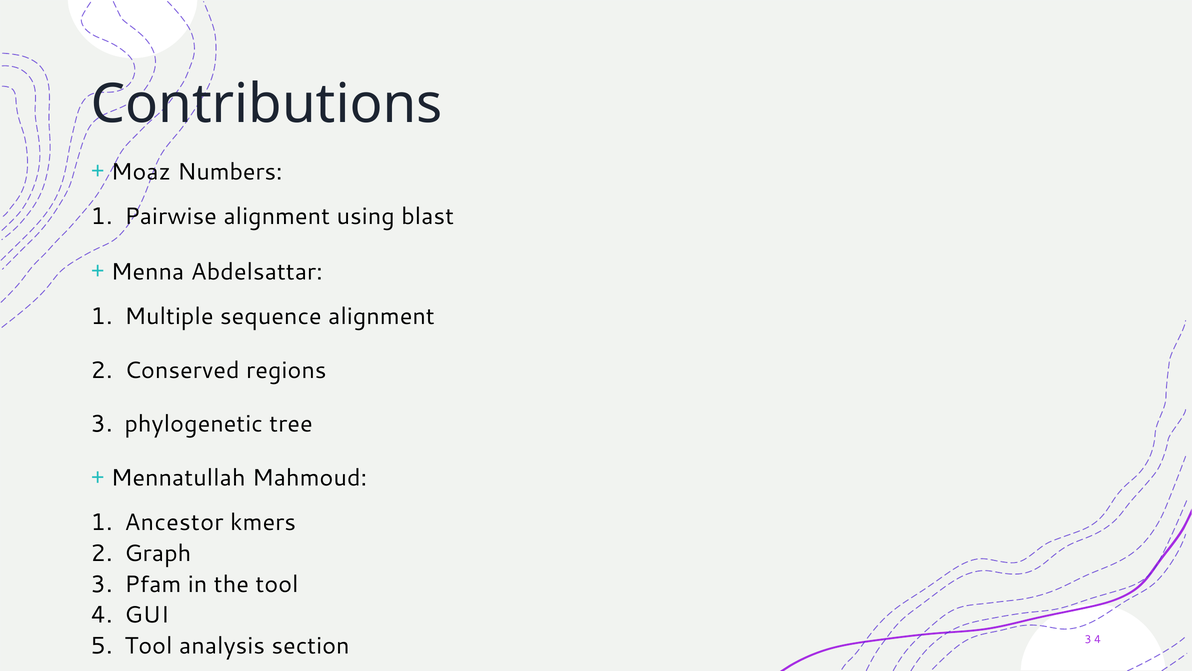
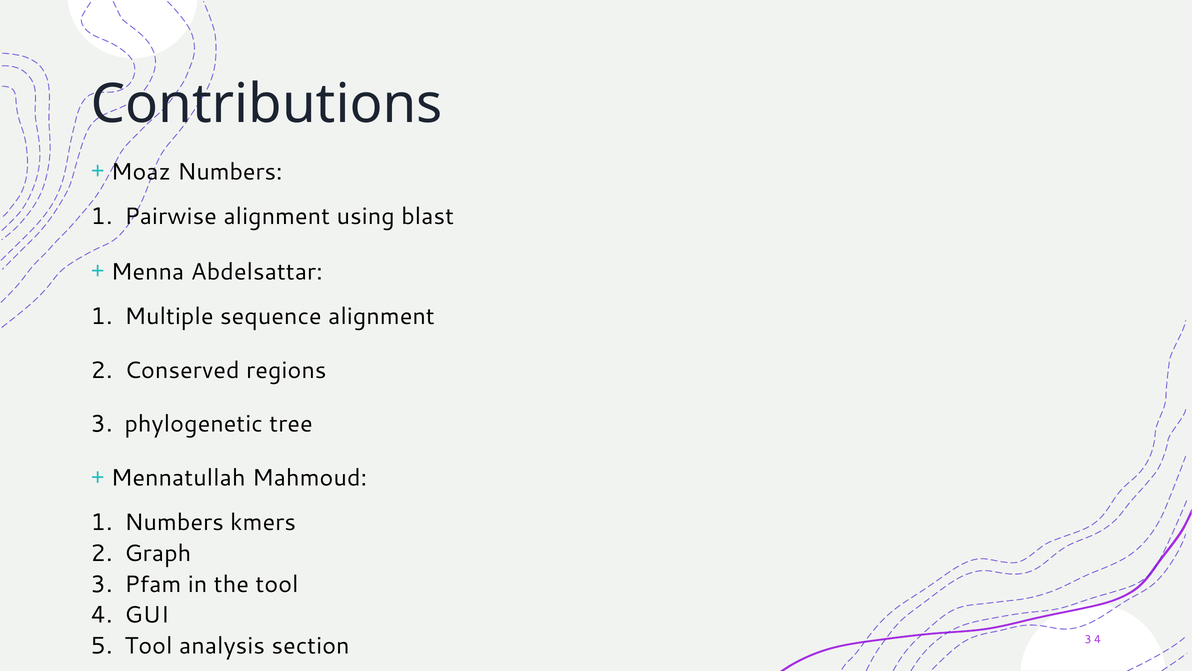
Ancestor at (174, 522): Ancestor -> Numbers
